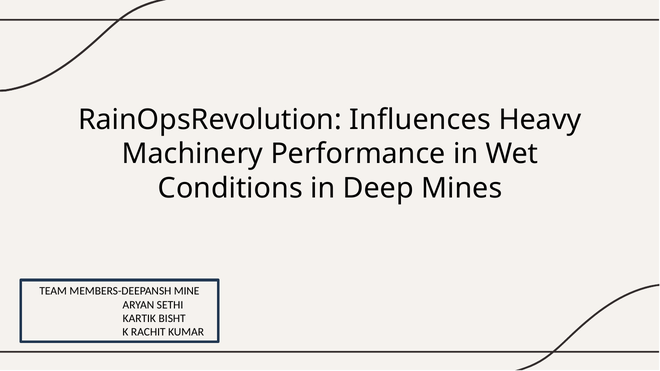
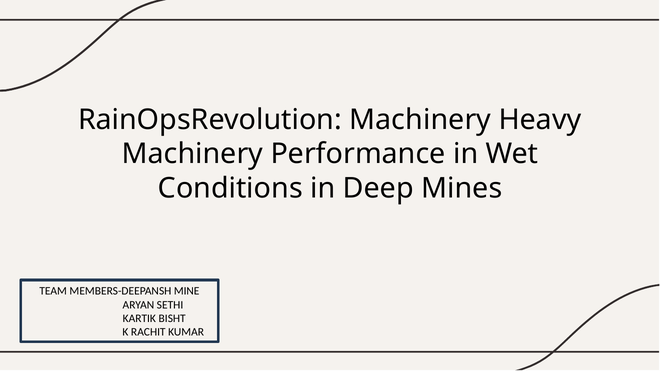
RainOpsRevolution Influences: Influences -> Machinery
